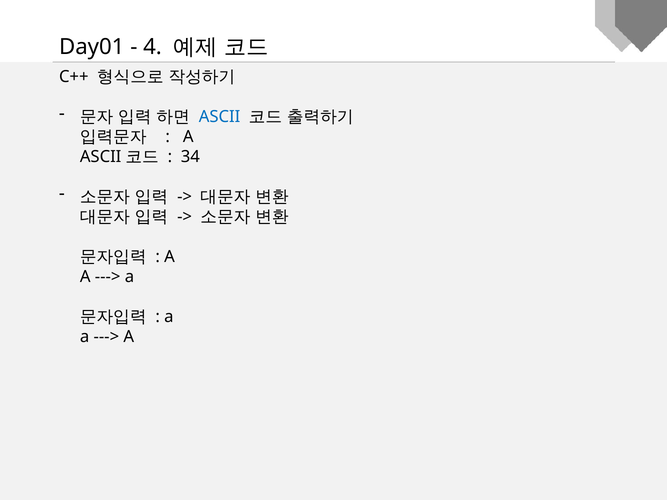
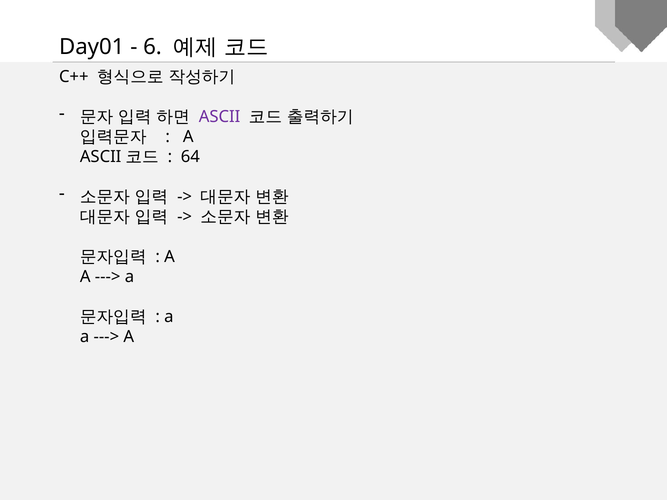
4: 4 -> 6
ASCII colour: blue -> purple
34: 34 -> 64
